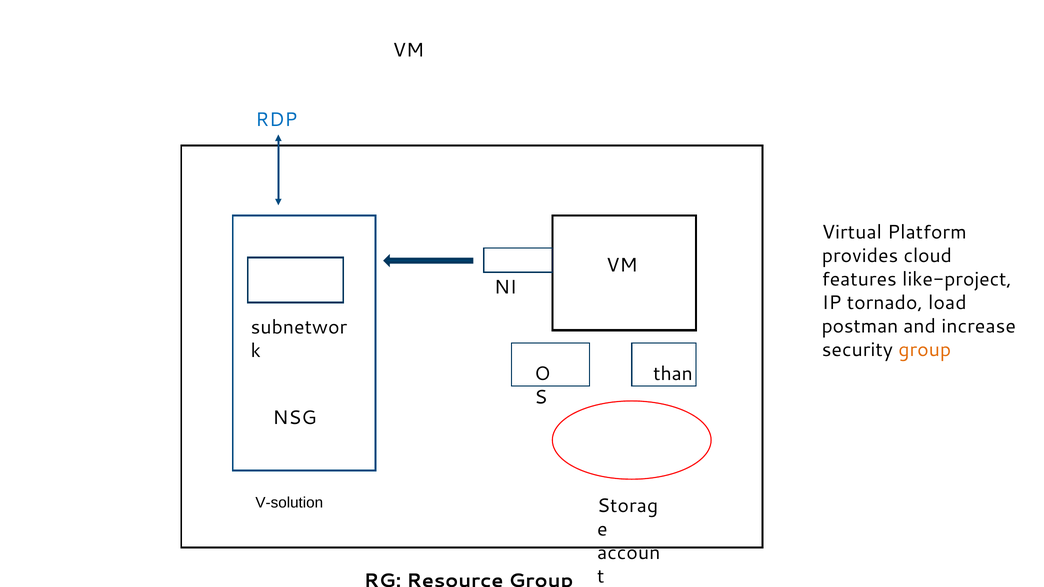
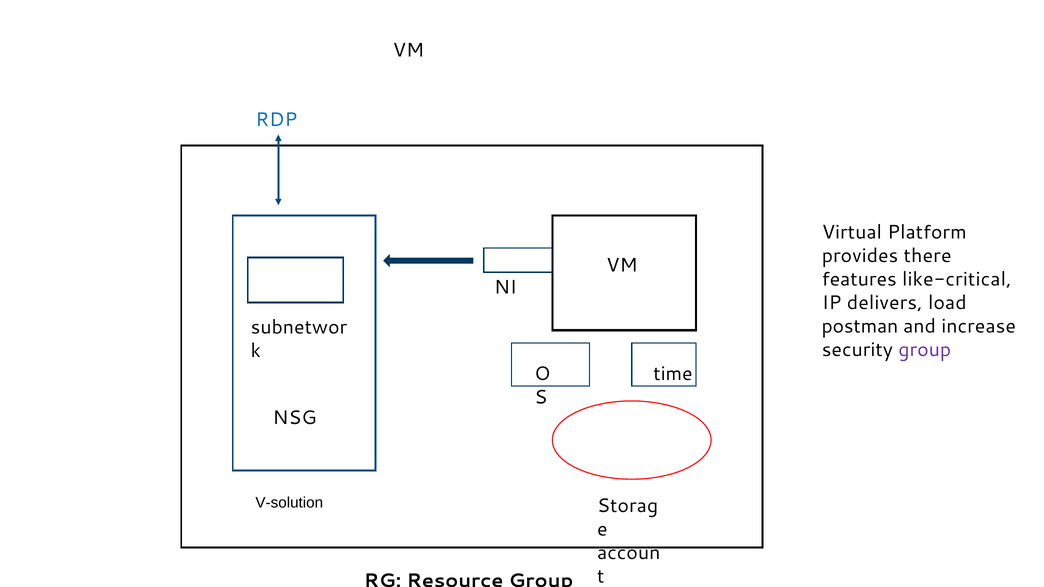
cloud: cloud -> there
like-project: like-project -> like-critical
tornado: tornado -> delivers
group at (925, 350) colour: orange -> purple
than: than -> time
